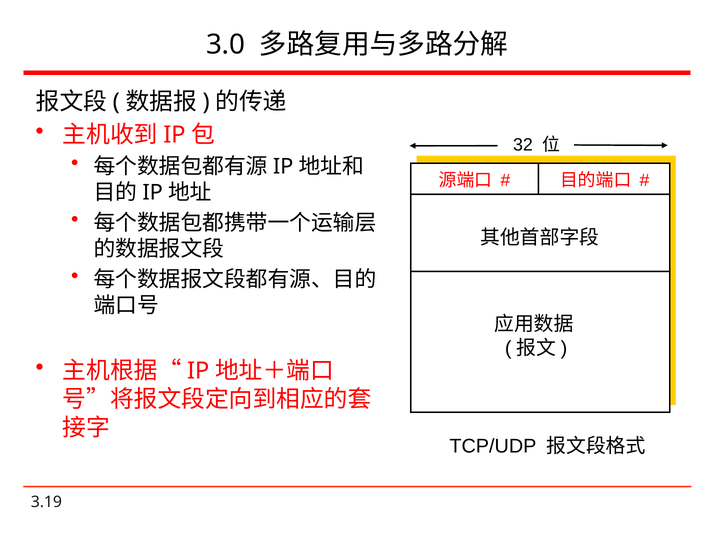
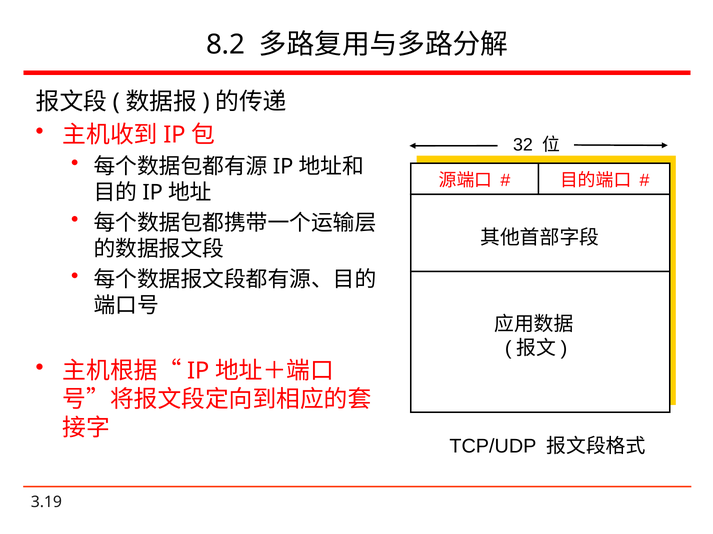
3.0: 3.0 -> 8.2
